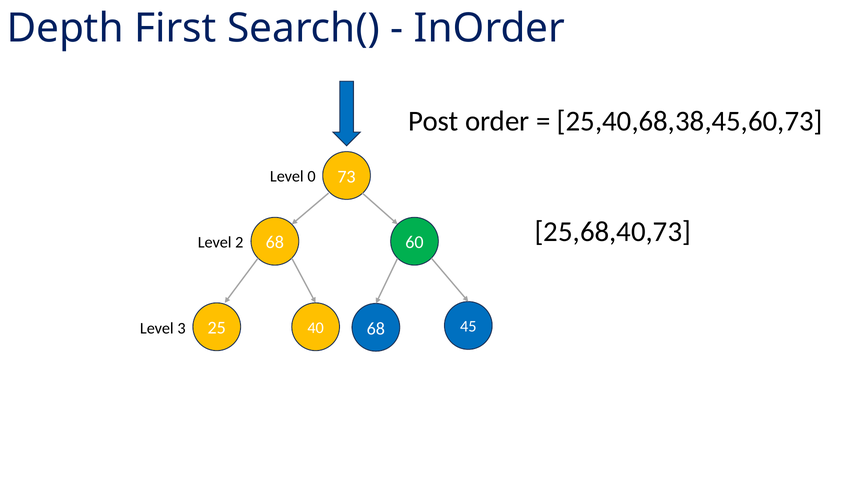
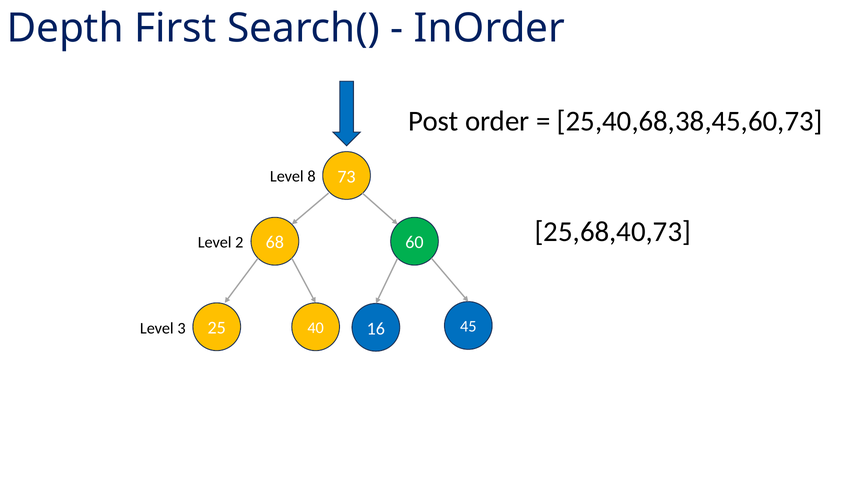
0: 0 -> 8
40 68: 68 -> 16
